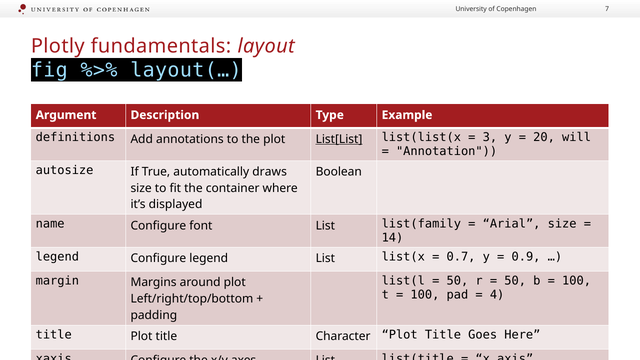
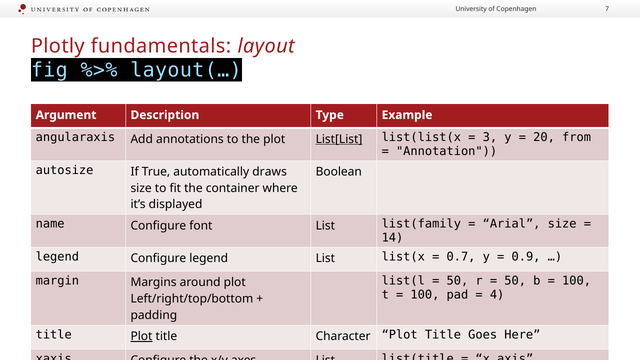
definitions: definitions -> angularaxis
will: will -> from
Plot at (141, 336) underline: none -> present
